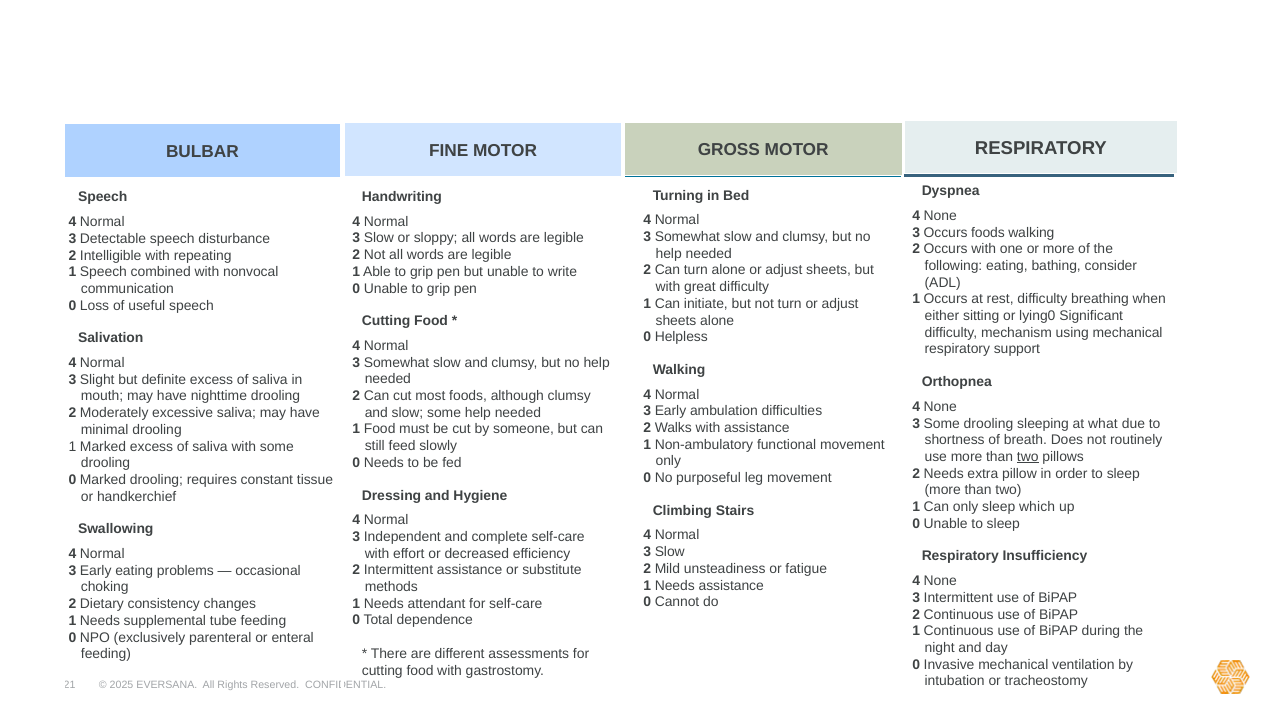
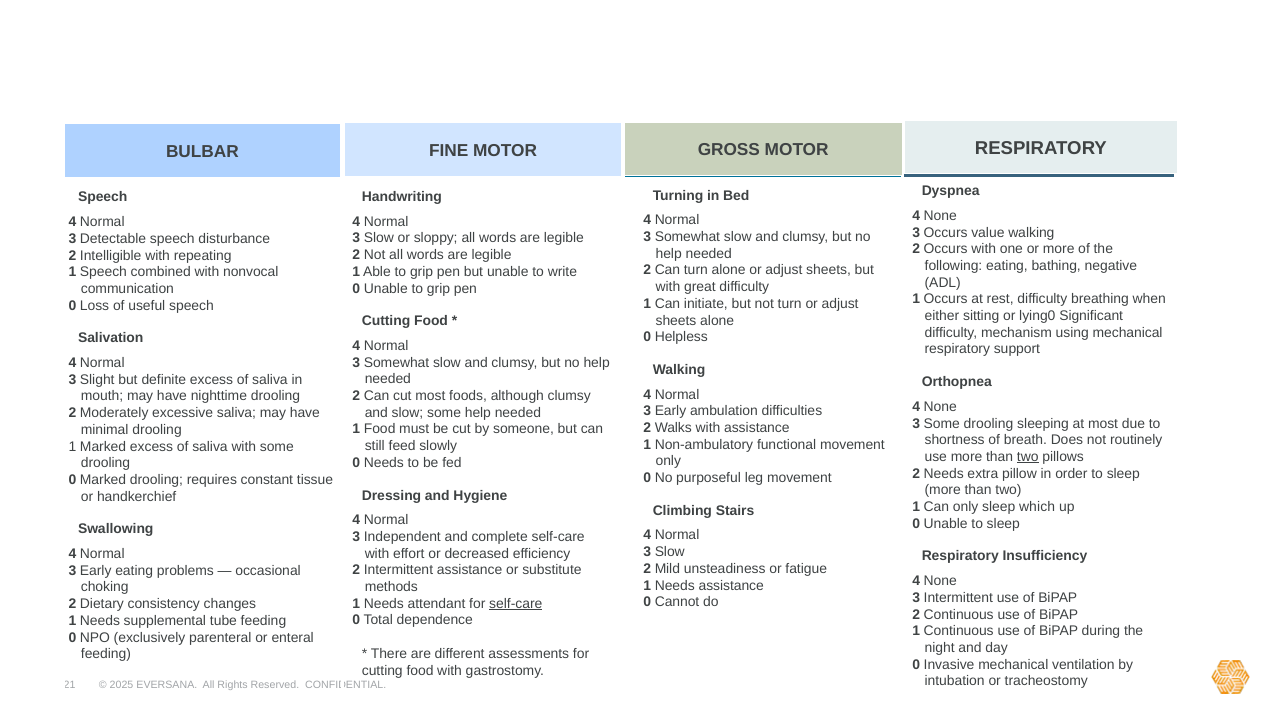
Occurs foods: foods -> value
consider: consider -> negative
at what: what -> most
self-care at (516, 604) underline: none -> present
